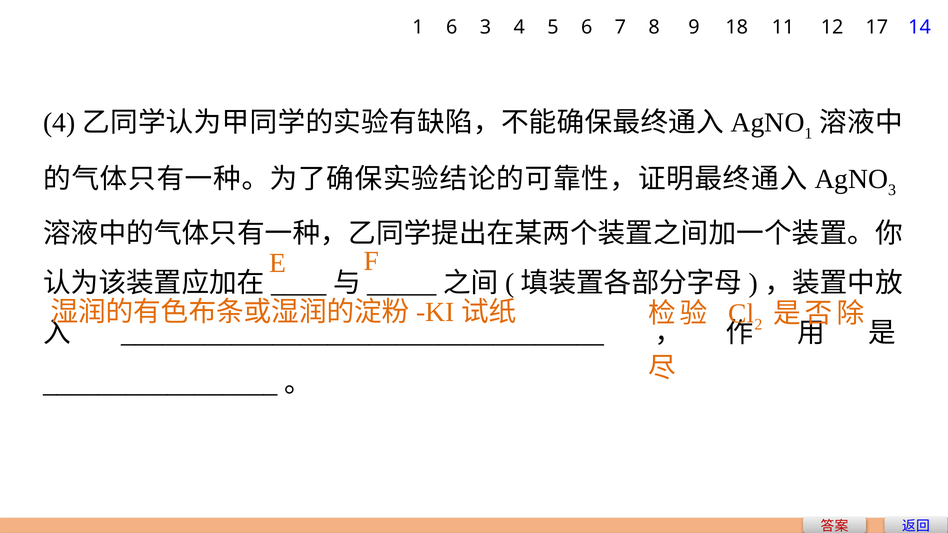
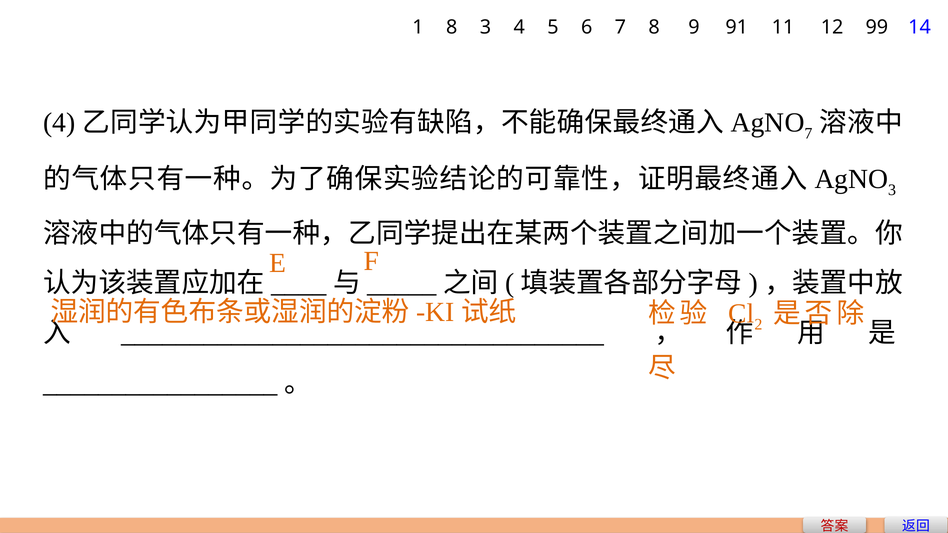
1 6: 6 -> 8
18: 18 -> 91
17: 17 -> 99
1 at (808, 134): 1 -> 7
